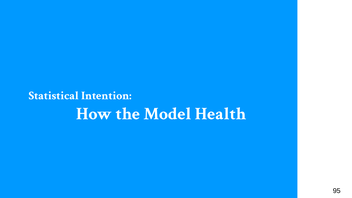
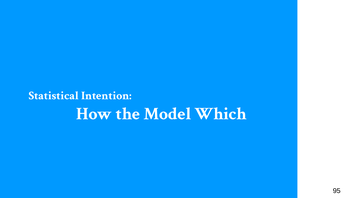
Health: Health -> Which
